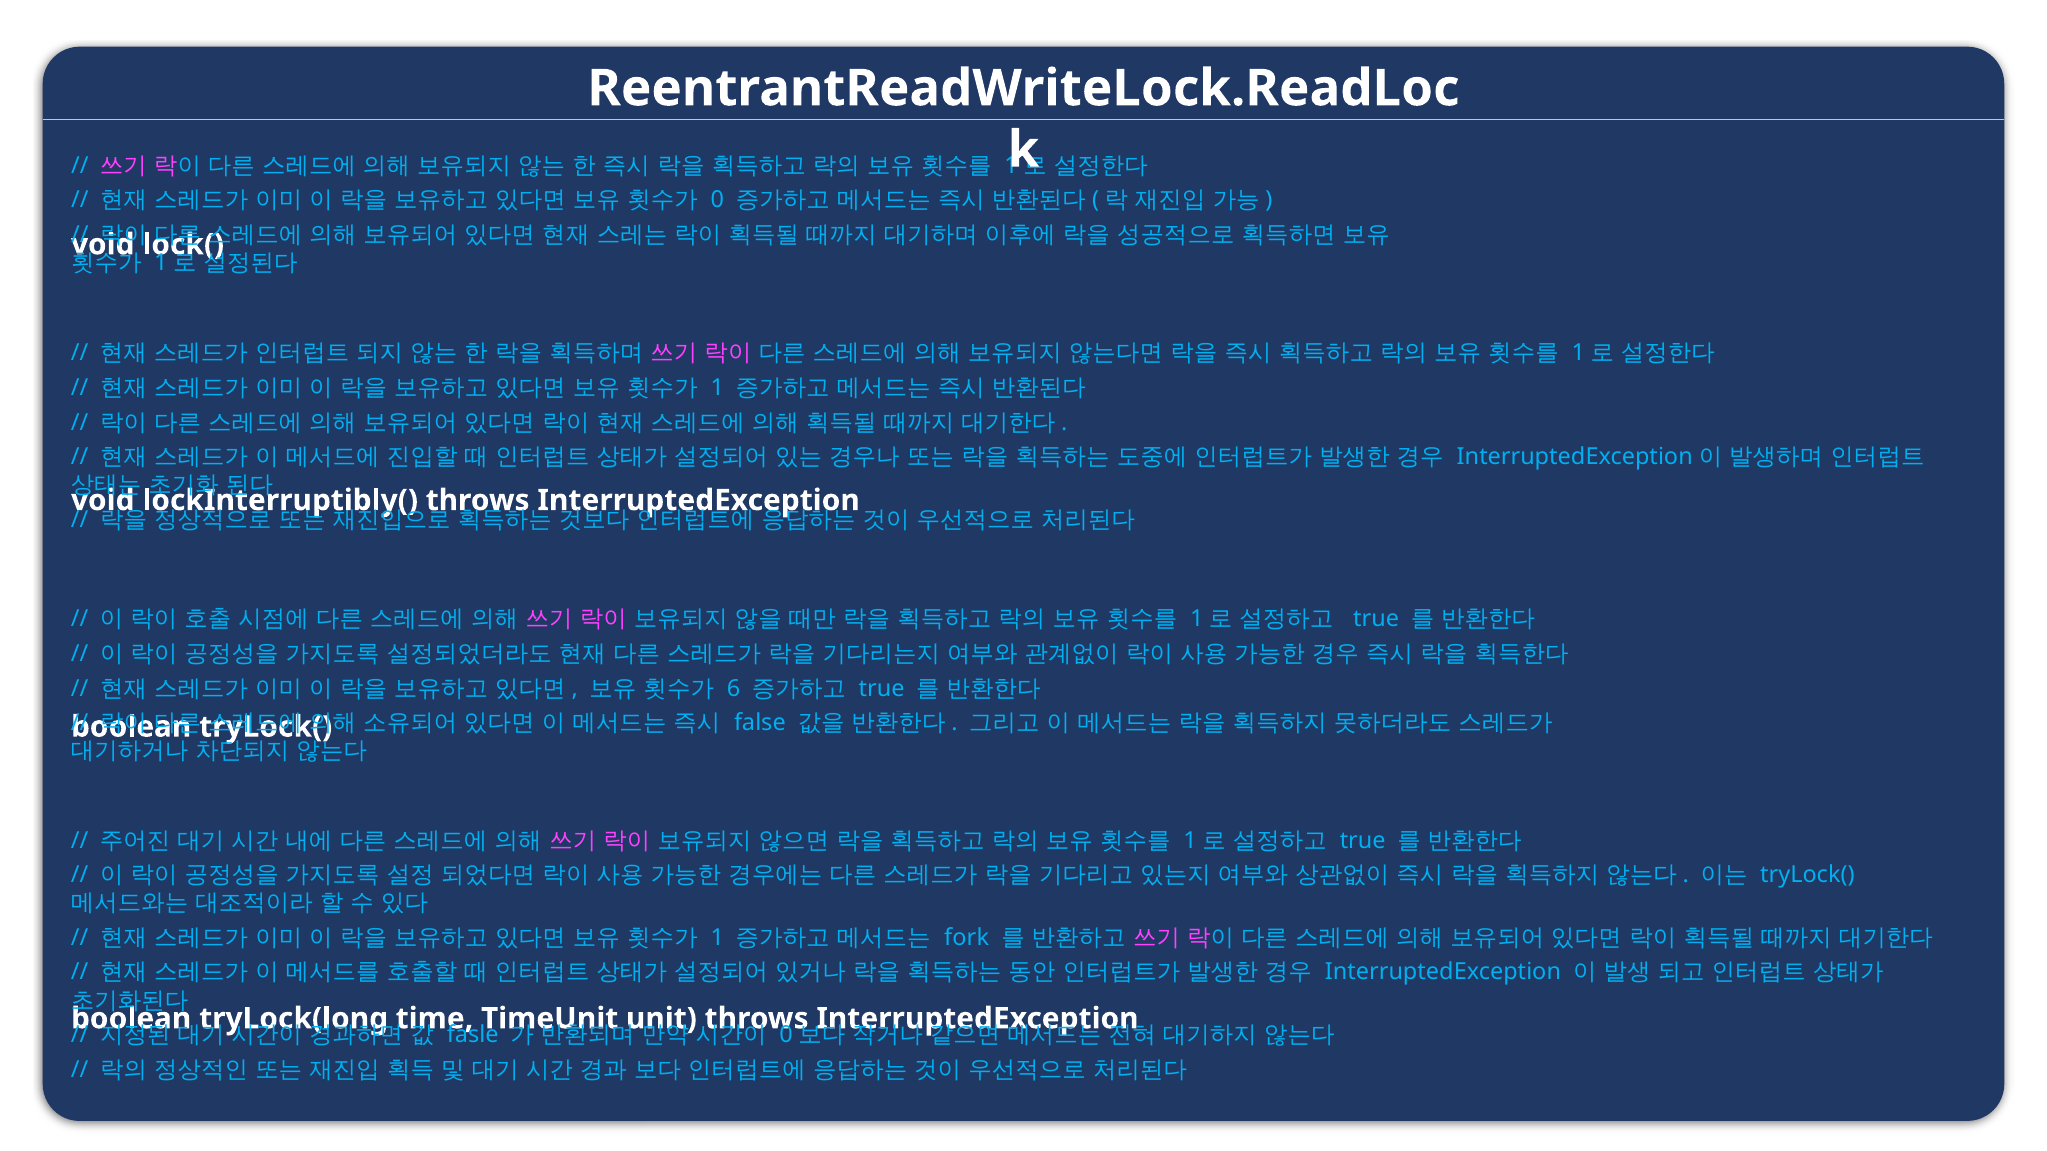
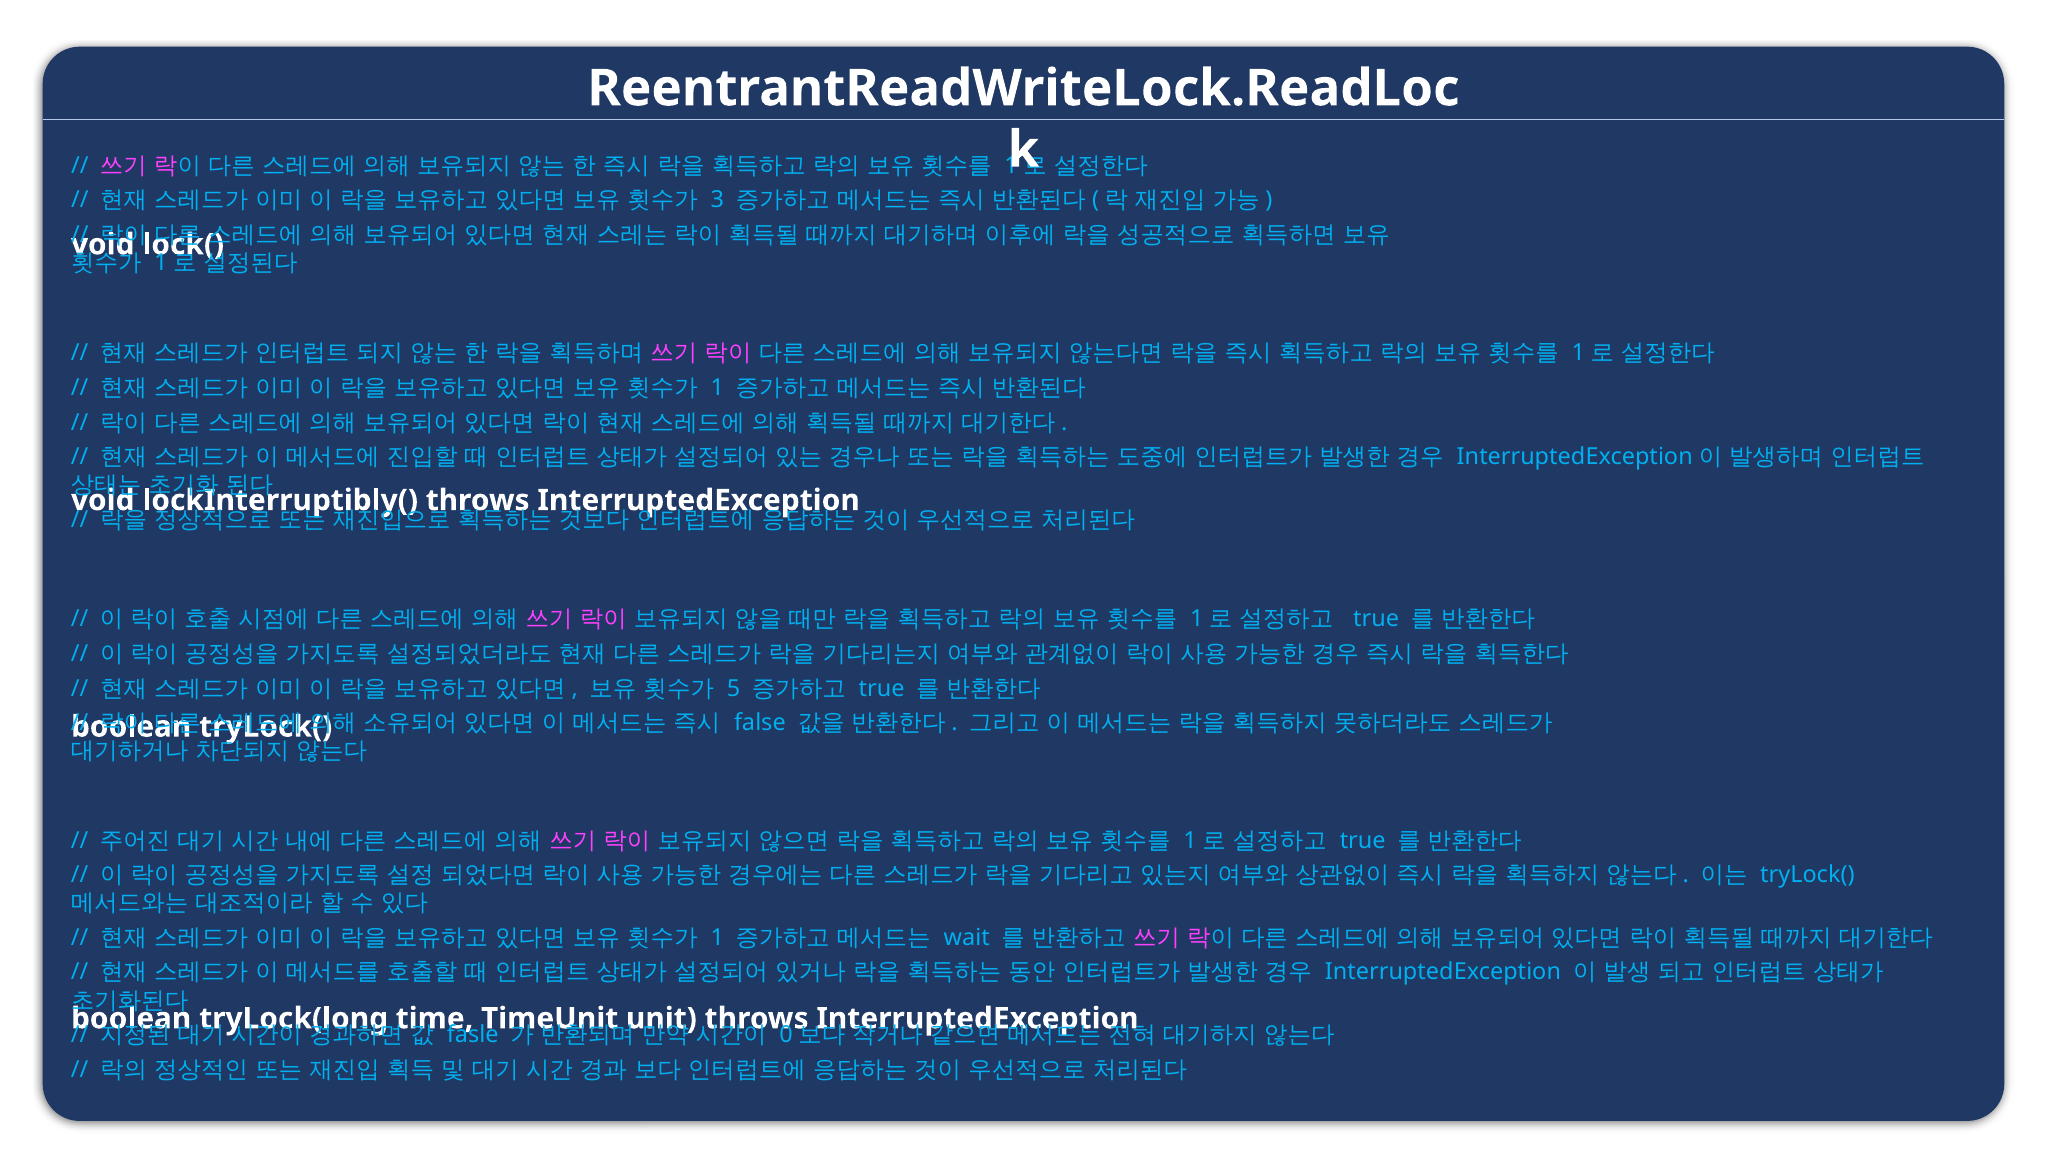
0: 0 -> 3
6: 6 -> 5
fork: fork -> wait
